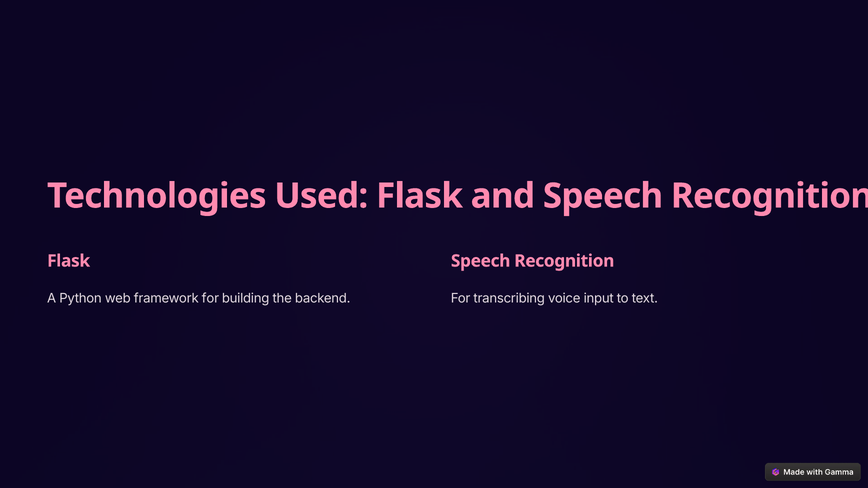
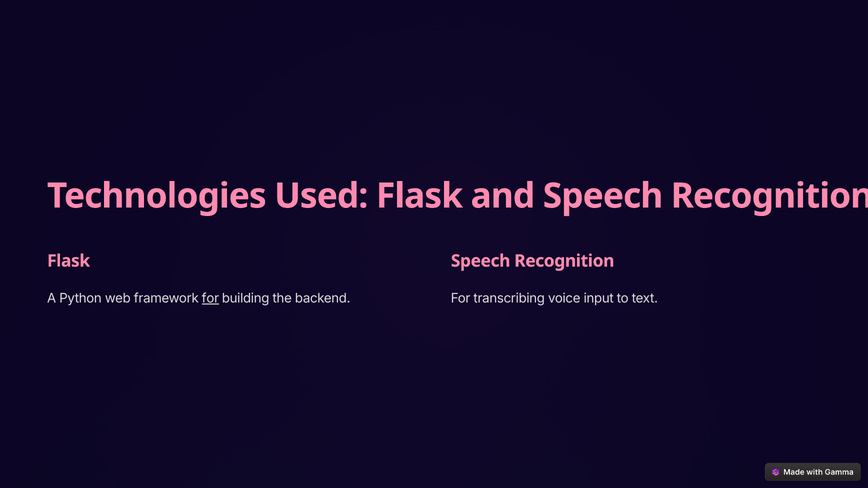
for at (210, 298) underline: none -> present
